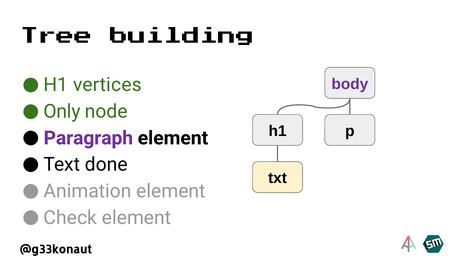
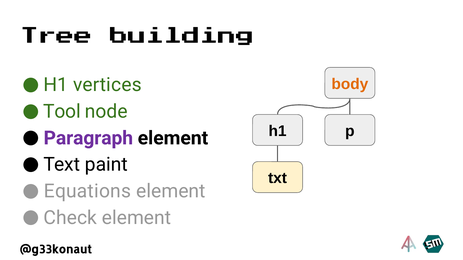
body colour: purple -> orange
Only: Only -> Tool
done: done -> paint
Animation: Animation -> Equations
